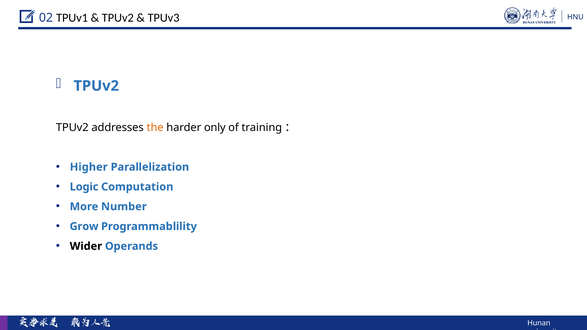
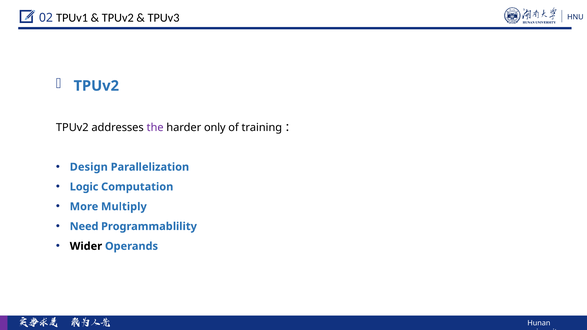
the colour: orange -> purple
Higher: Higher -> Design
Number: Number -> Multiply
Grow: Grow -> Need
